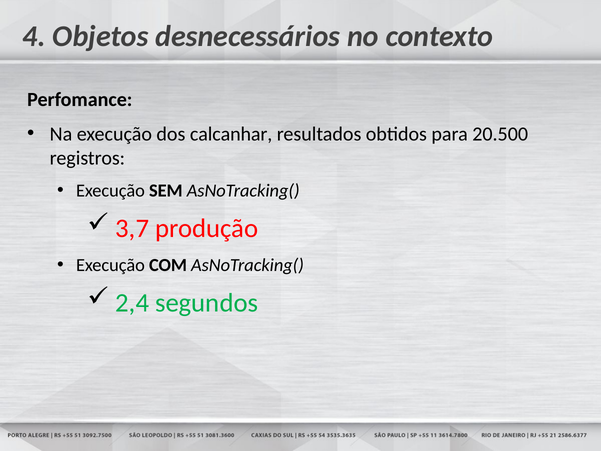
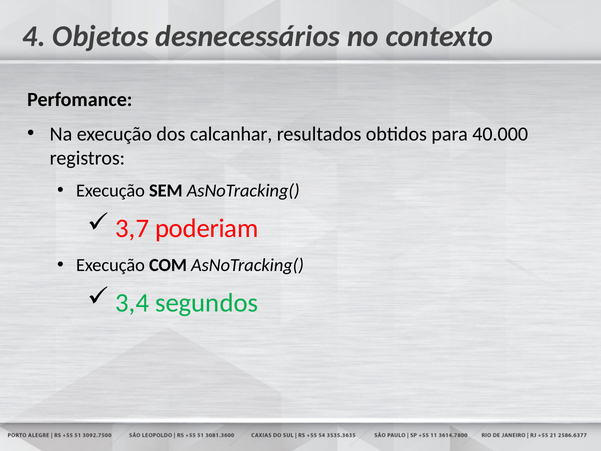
20.500: 20.500 -> 40.000
produção: produção -> poderiam
2,4: 2,4 -> 3,4
